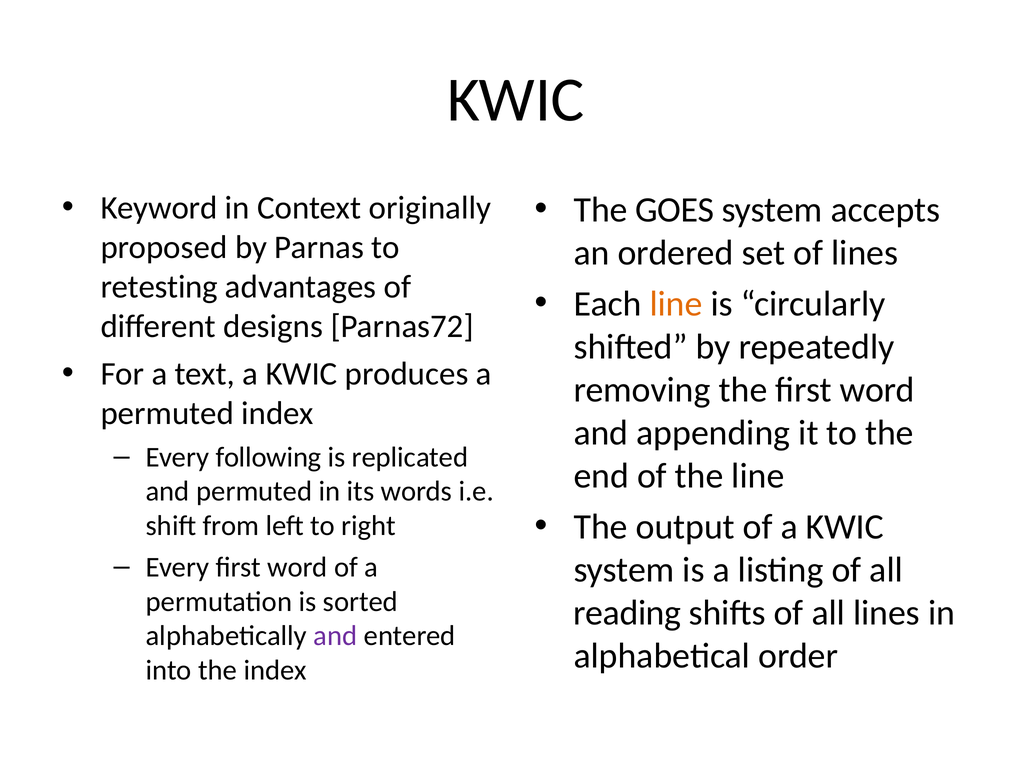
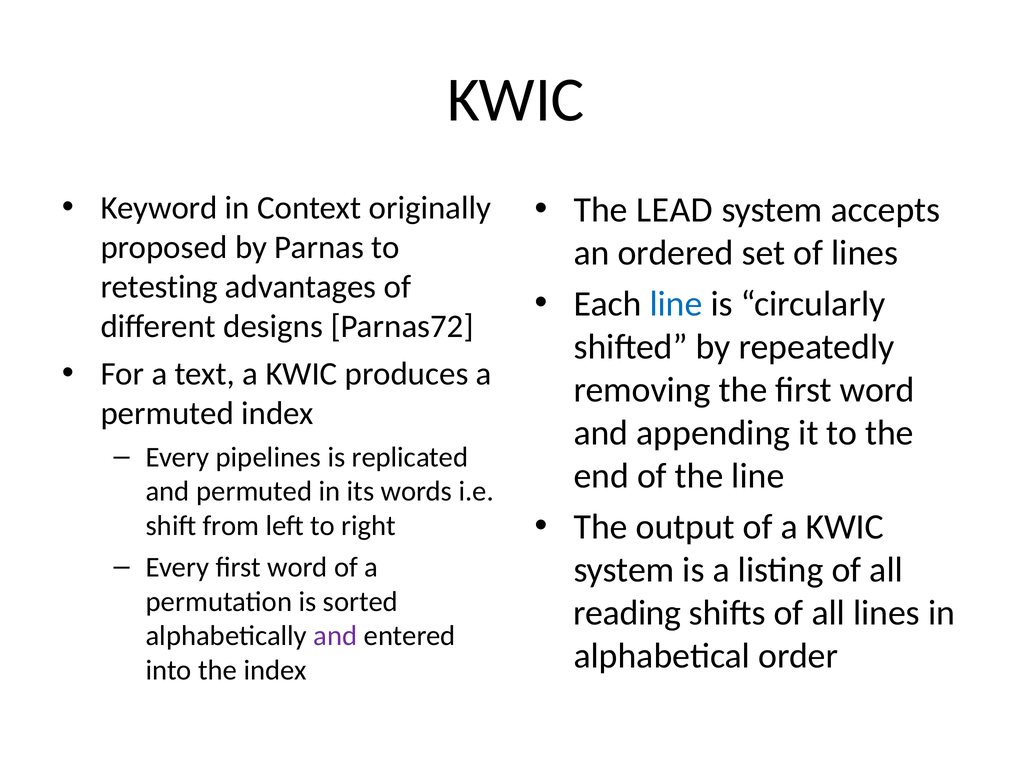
GOES: GOES -> LEAD
line at (676, 304) colour: orange -> blue
following: following -> pipelines
